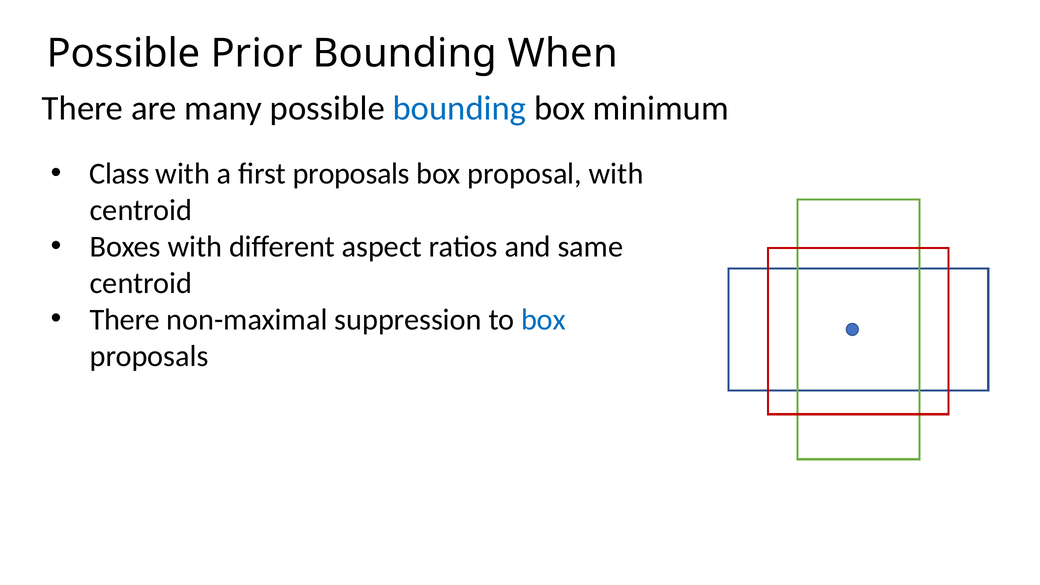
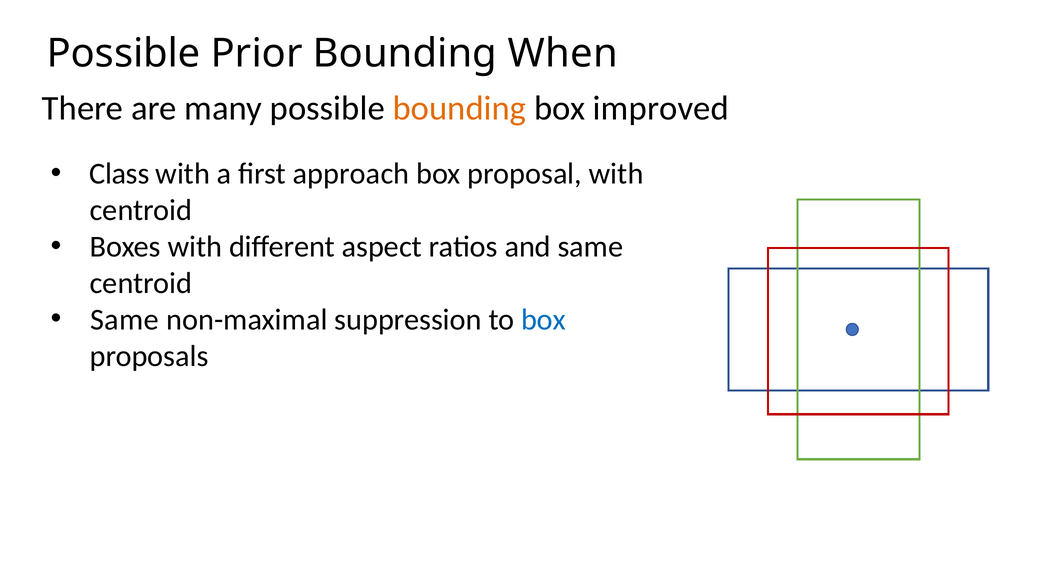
bounding at (459, 108) colour: blue -> orange
minimum: minimum -> improved
first proposals: proposals -> approach
There at (125, 320): There -> Same
